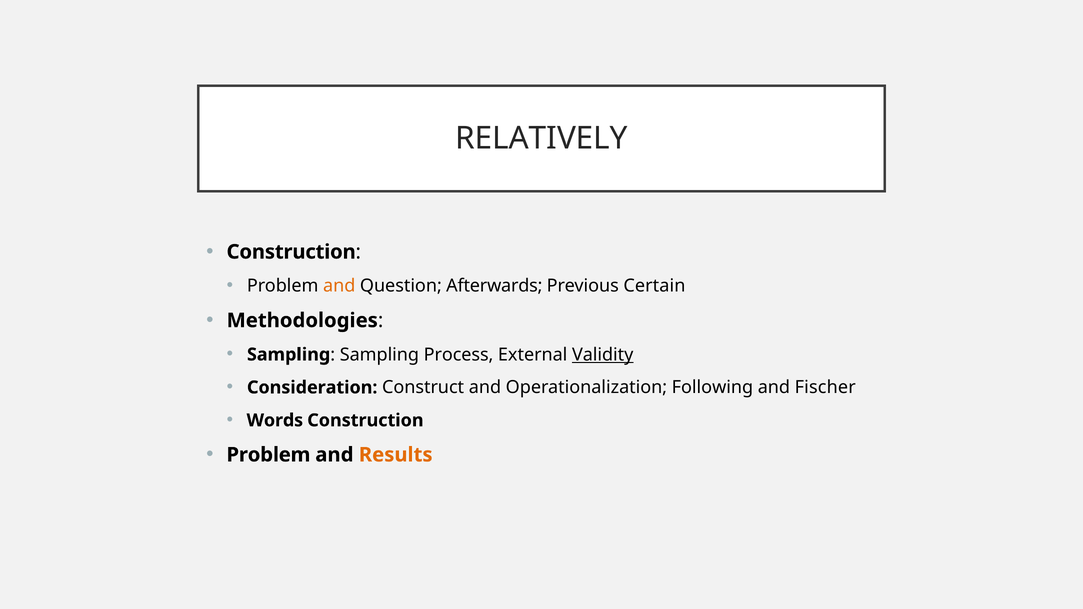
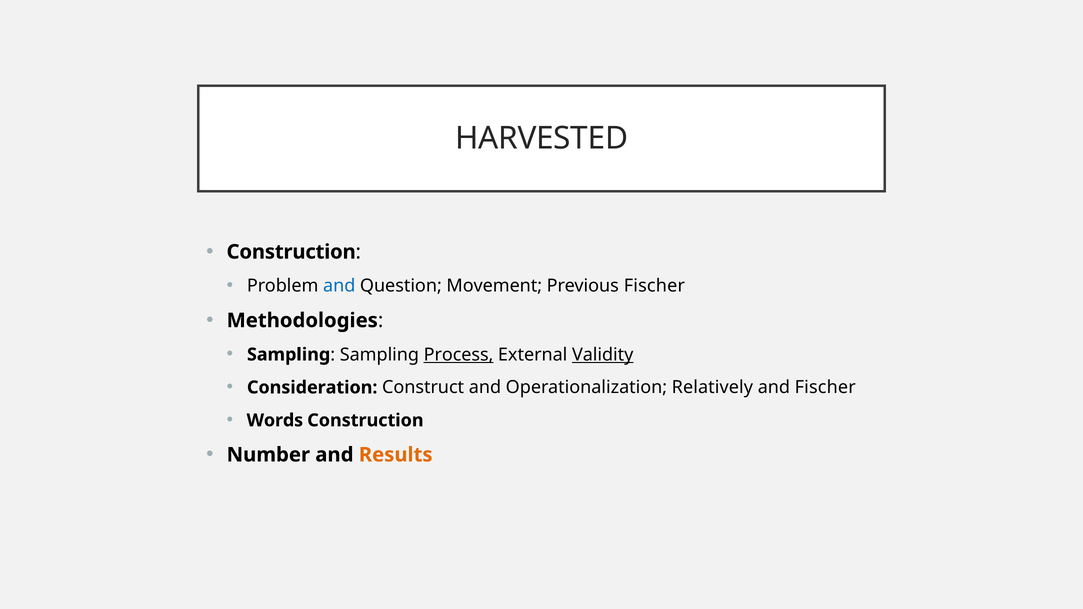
RELATIVELY: RELATIVELY -> HARVESTED
and at (339, 286) colour: orange -> blue
Afterwards: Afterwards -> Movement
Previous Certain: Certain -> Fischer
Process underline: none -> present
Following: Following -> Relatively
Problem at (268, 455): Problem -> Number
